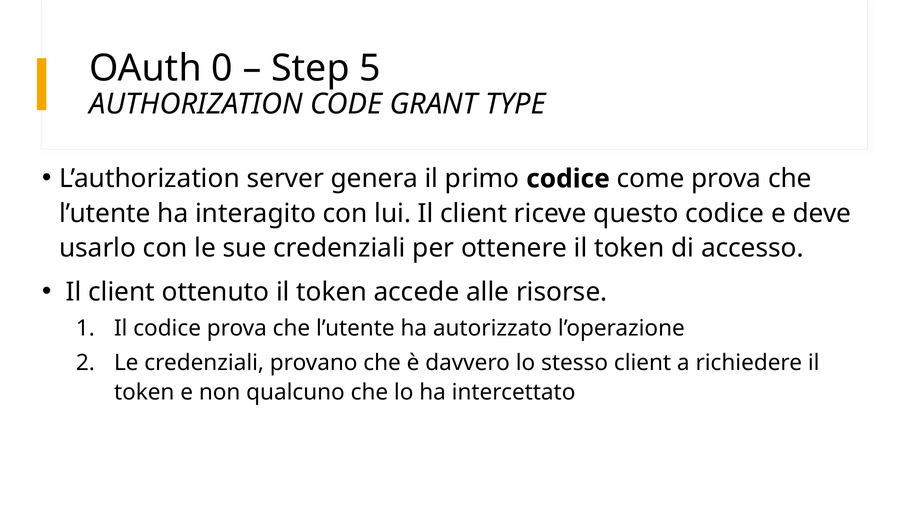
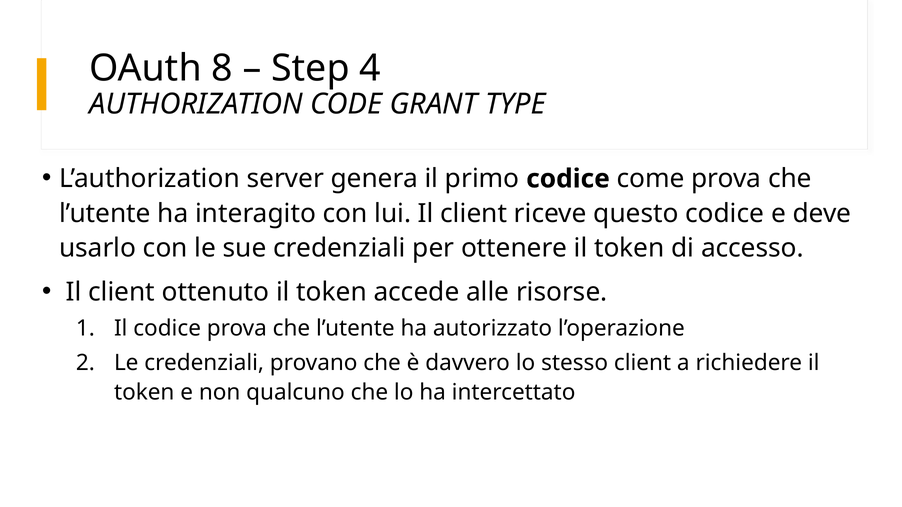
0: 0 -> 8
5: 5 -> 4
